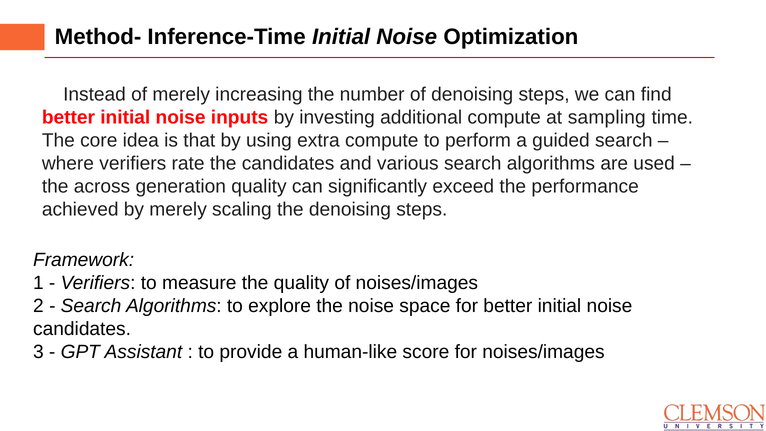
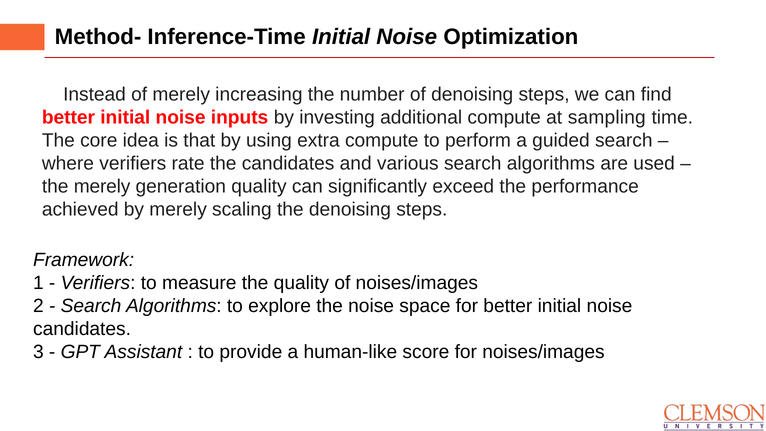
the across: across -> merely
